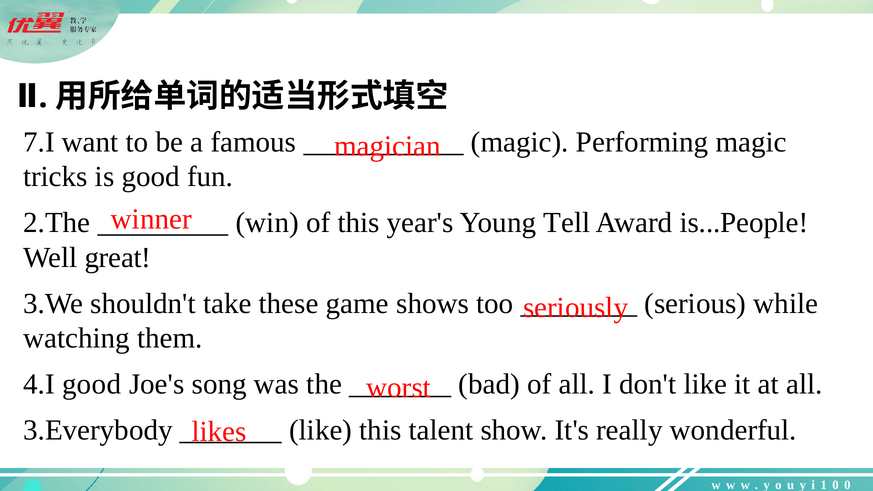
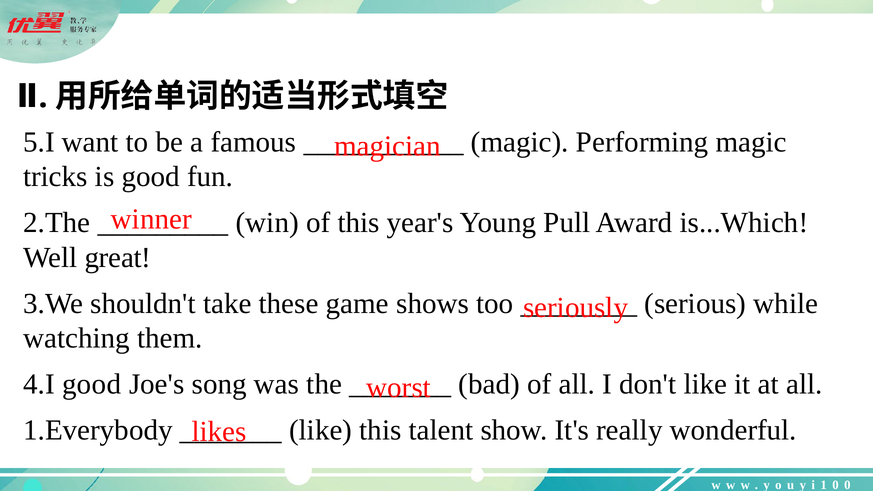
7.I: 7.I -> 5.I
Tell: Tell -> Pull
is...People: is...People -> is...Which
3.Everybody: 3.Everybody -> 1.Everybody
